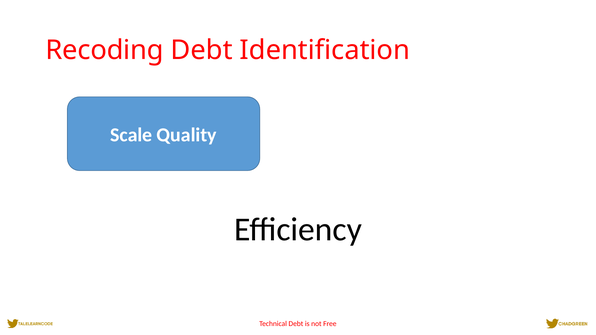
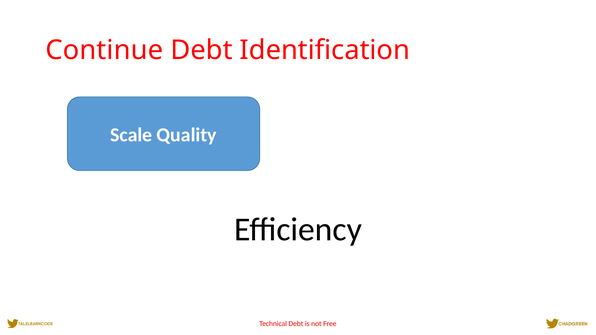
Recoding: Recoding -> Continue
